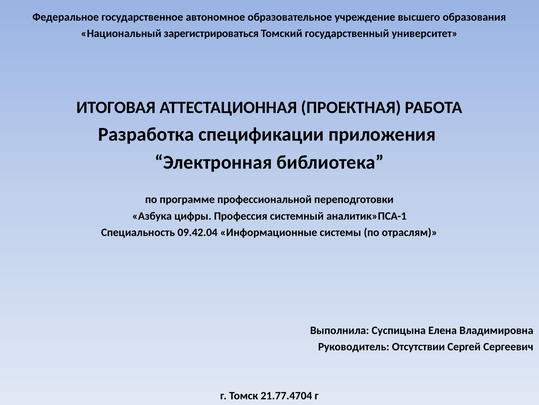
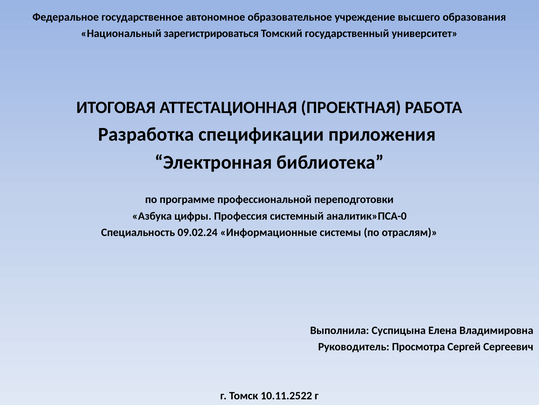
аналитик»ПСА-1: аналитик»ПСА-1 -> аналитик»ПСА-0
09.42.04: 09.42.04 -> 09.02.24
Отсутствии: Отсутствии -> Просмотра
21.77.4704: 21.77.4704 -> 10.11.2522
